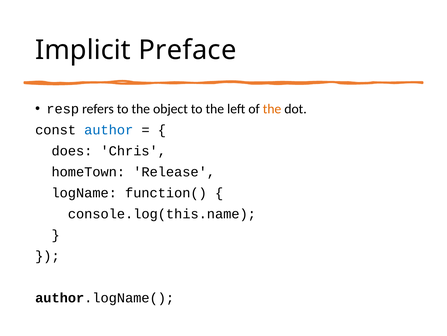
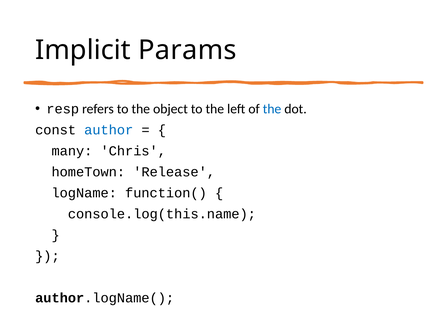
Preface: Preface -> Params
the at (272, 109) colour: orange -> blue
does: does -> many
